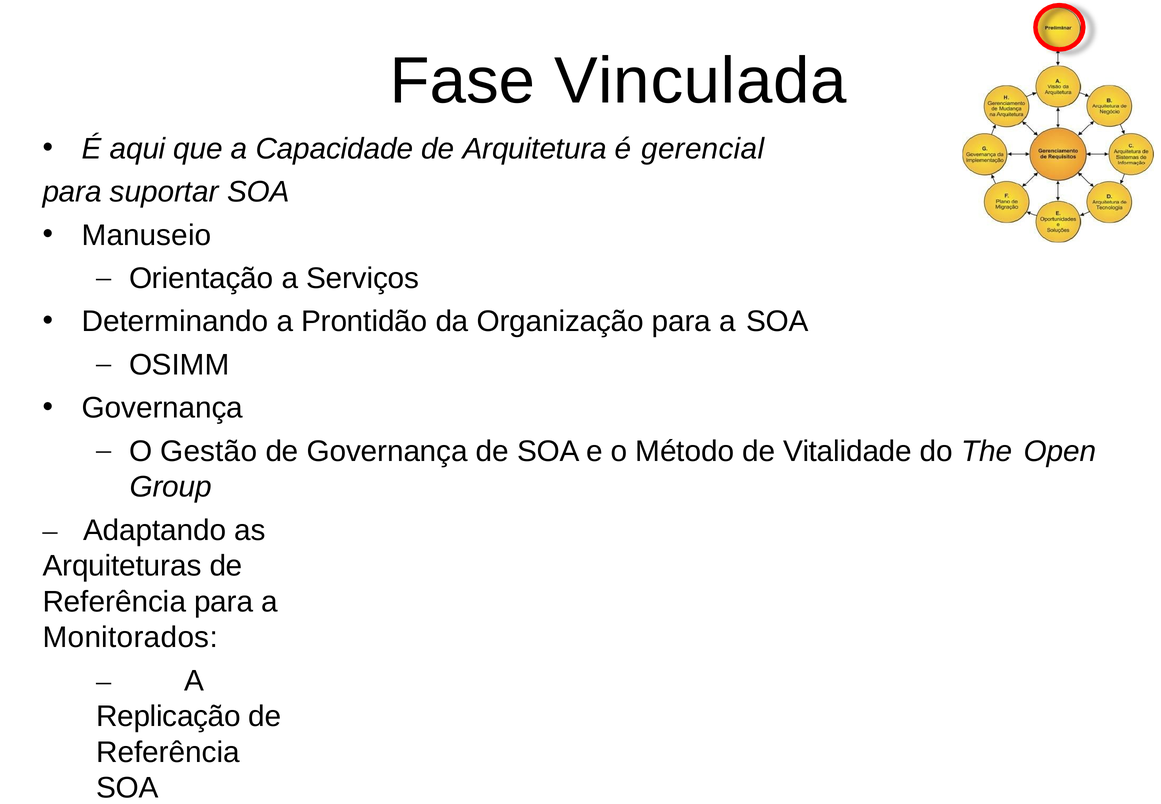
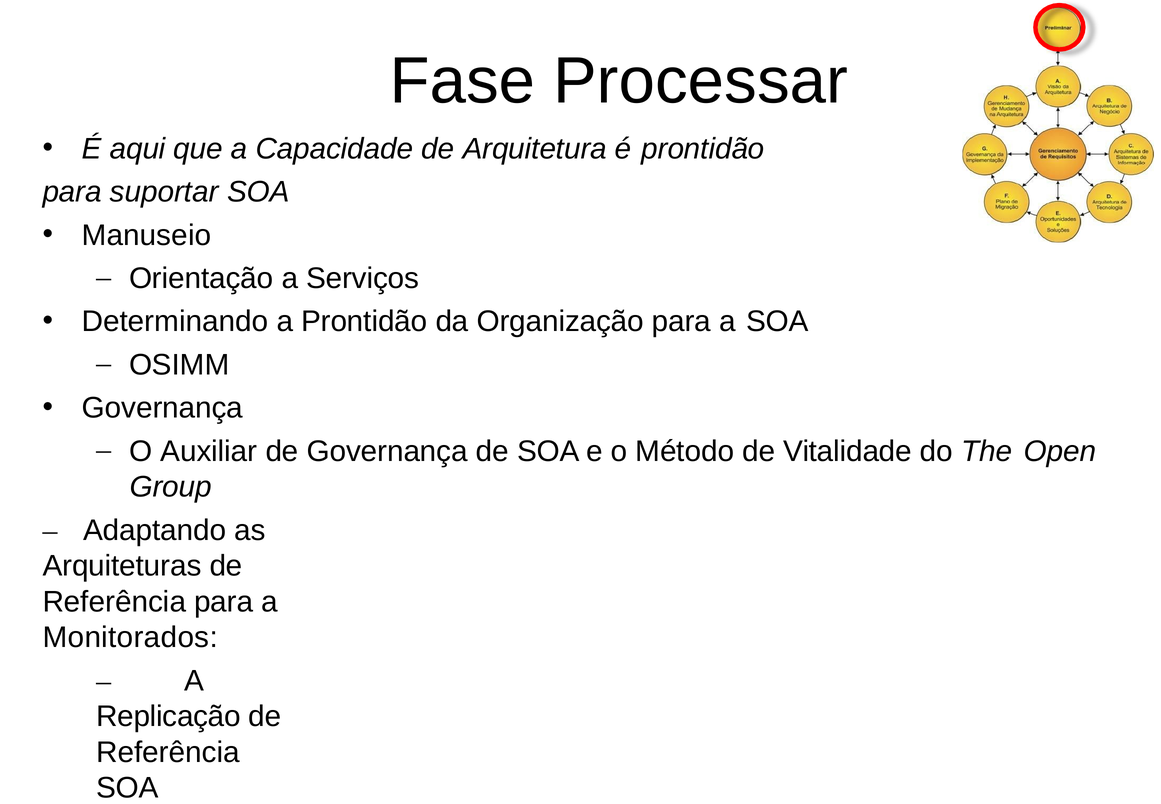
Vinculada: Vinculada -> Processar
é gerencial: gerencial -> prontidão
Gestão: Gestão -> Auxiliar
